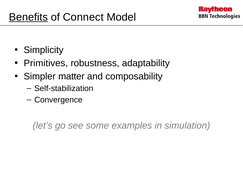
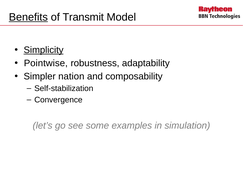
Connect: Connect -> Transmit
Simplicity underline: none -> present
Primitives: Primitives -> Pointwise
matter: matter -> nation
